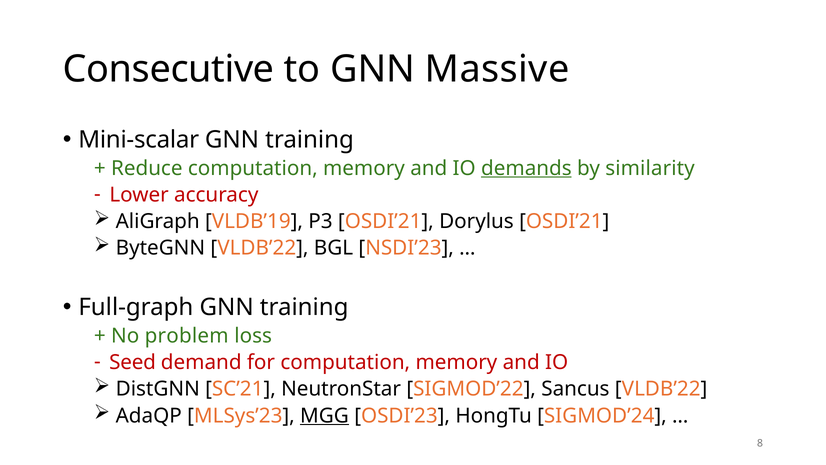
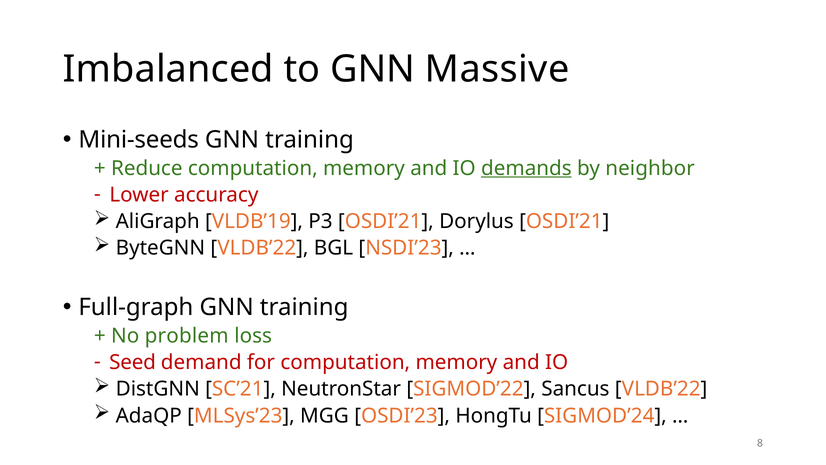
Consecutive: Consecutive -> Imbalanced
Mini-scalar: Mini-scalar -> Mini-seeds
similarity: similarity -> neighbor
MGG underline: present -> none
